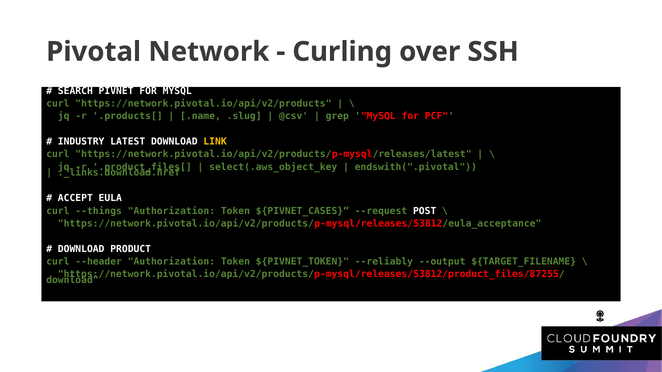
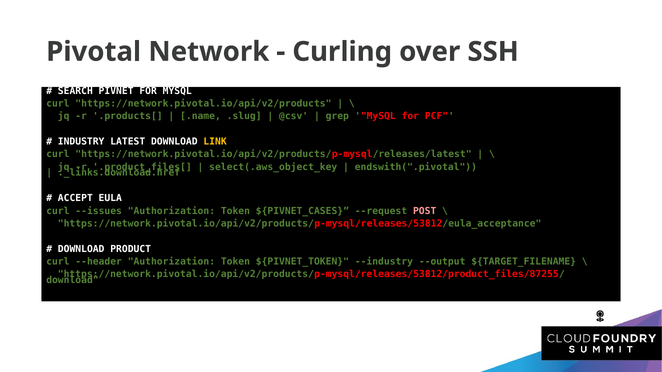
--things: --things -> --issues
POST colour: white -> pink
--reliably: --reliably -> --industry
